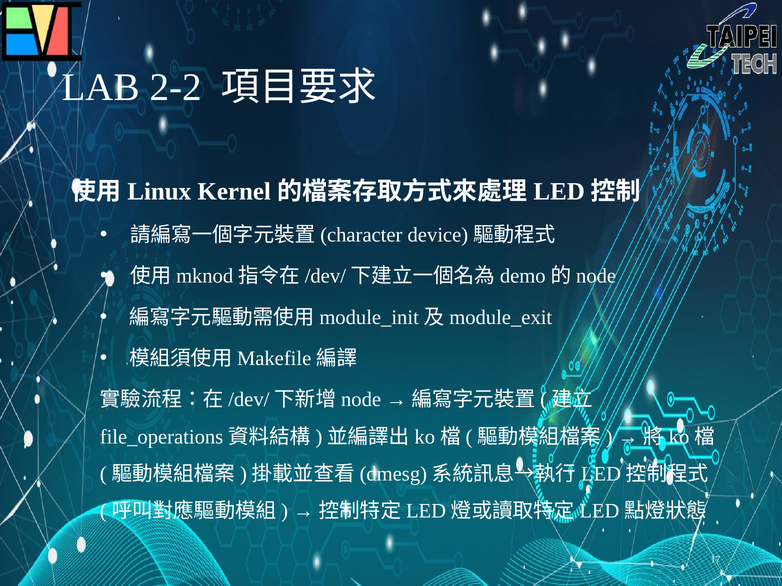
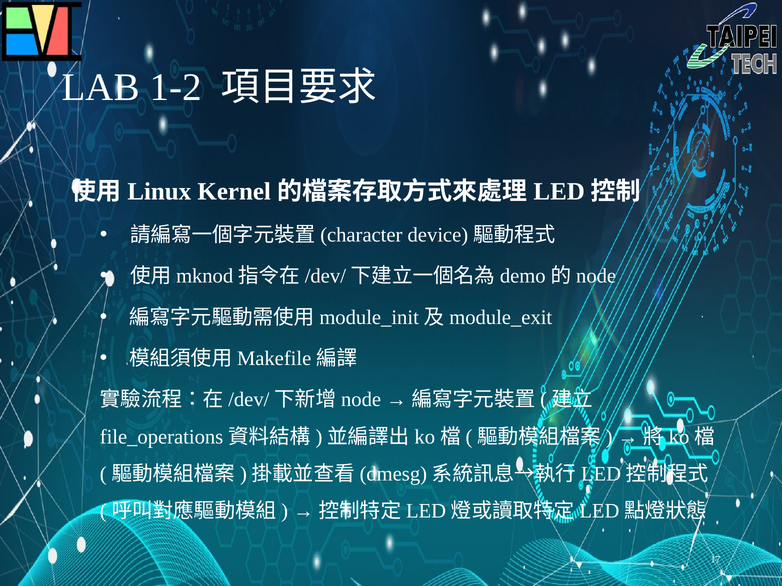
2-2: 2-2 -> 1-2
